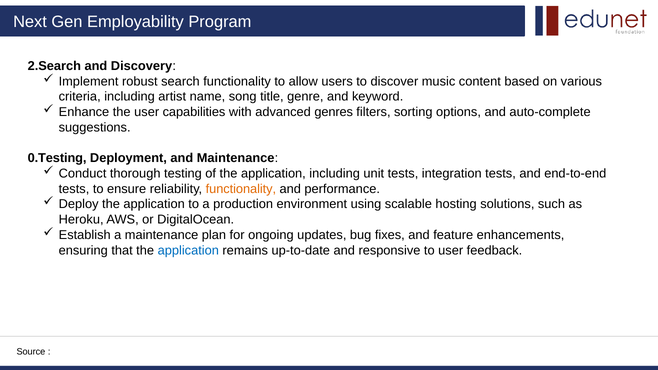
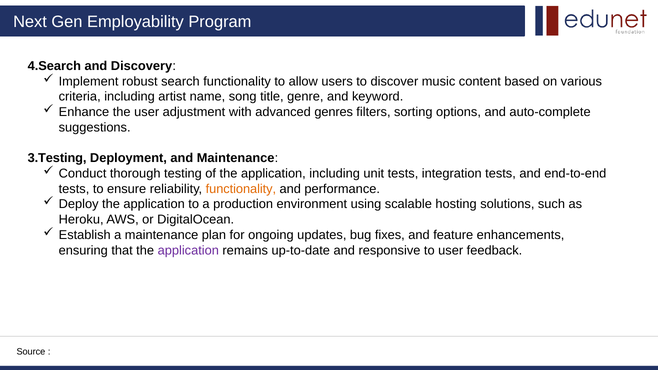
2.Search: 2.Search -> 4.Search
capabilities: capabilities -> adjustment
0.Testing: 0.Testing -> 3.Testing
application at (188, 250) colour: blue -> purple
